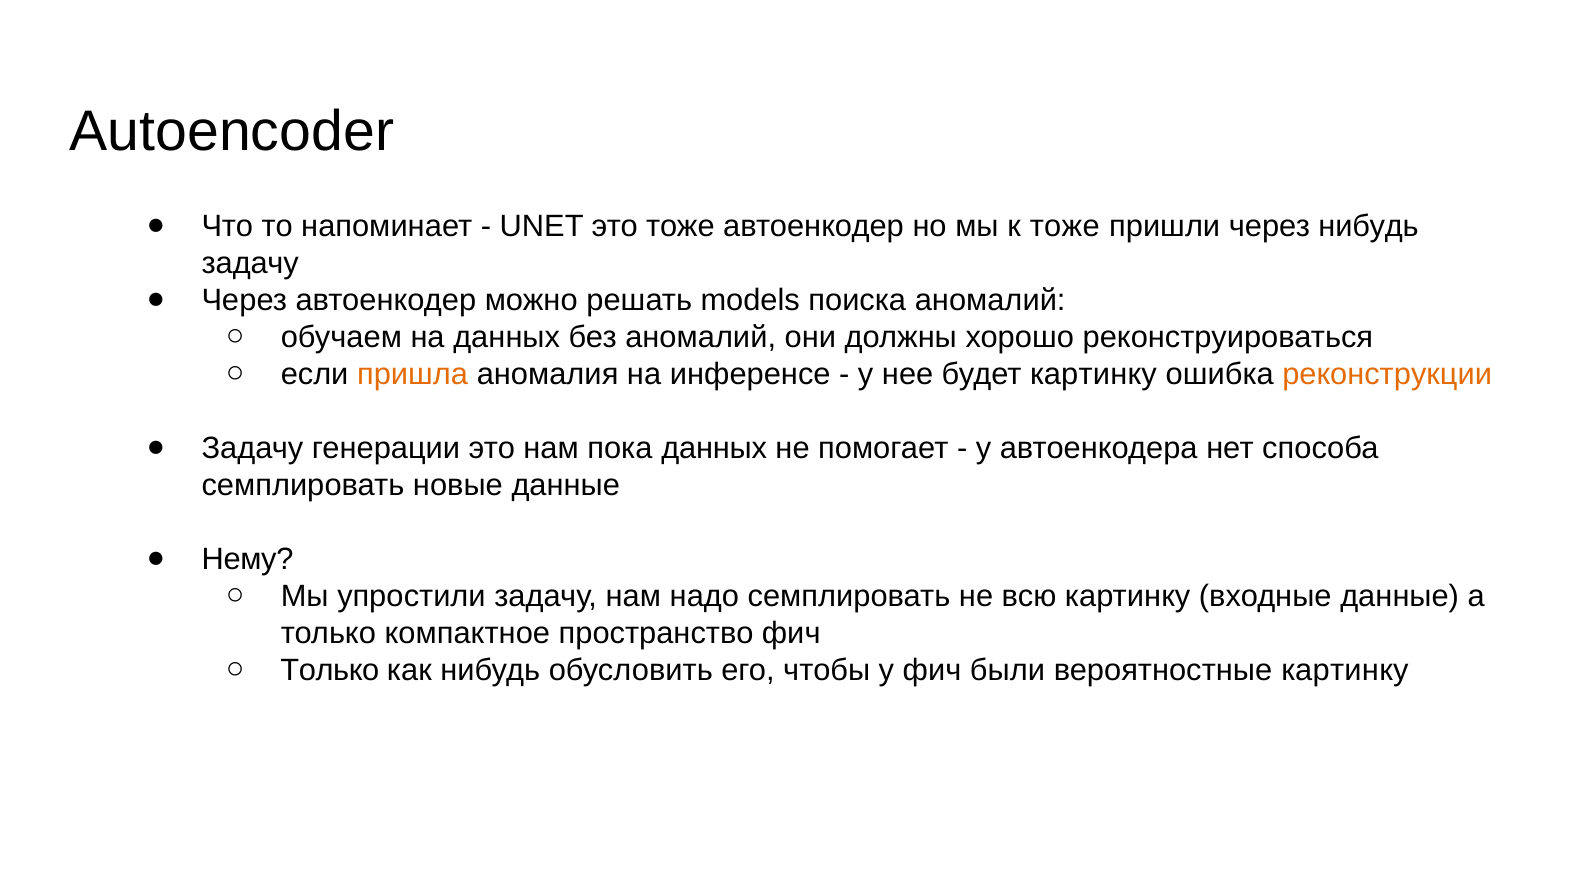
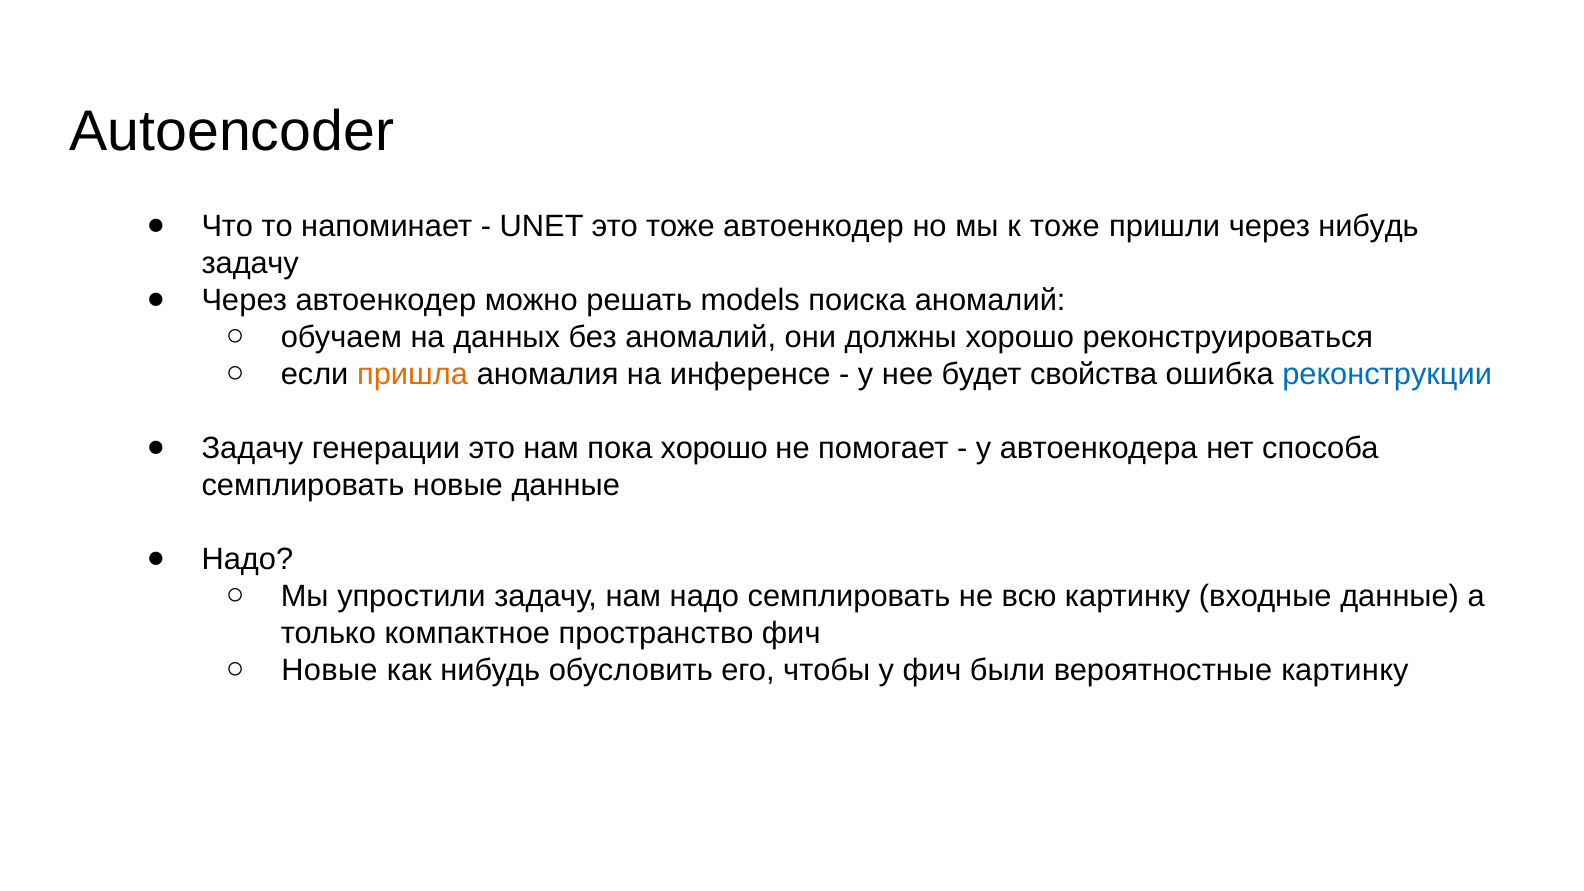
будет картинку: картинку -> свойства
реконструкции colour: orange -> blue
пока данных: данных -> хорошо
Нему at (248, 559): Нему -> Надо
Только at (330, 670): Только -> Новые
